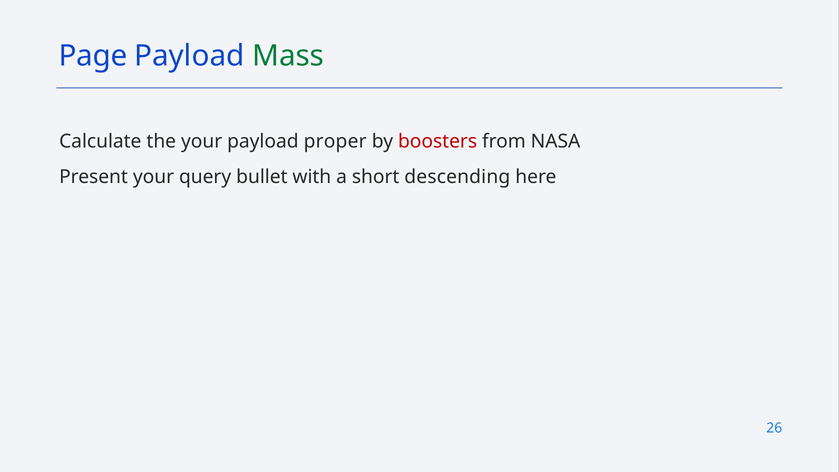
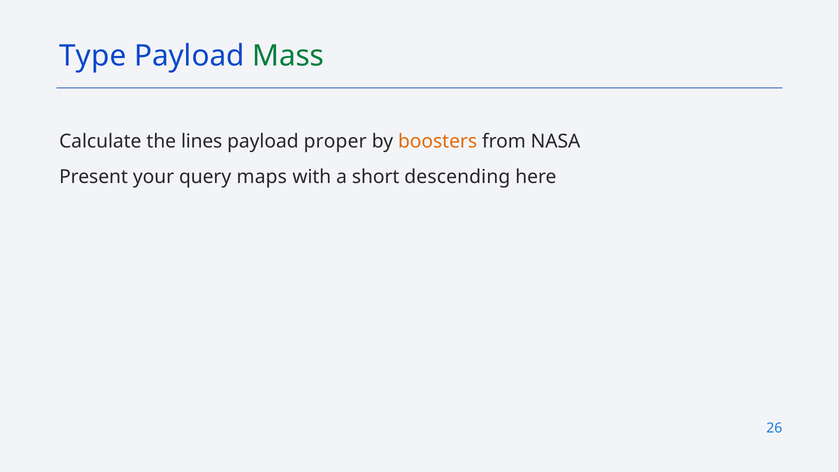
Page: Page -> Type
the your: your -> lines
boosters colour: red -> orange
bullet: bullet -> maps
